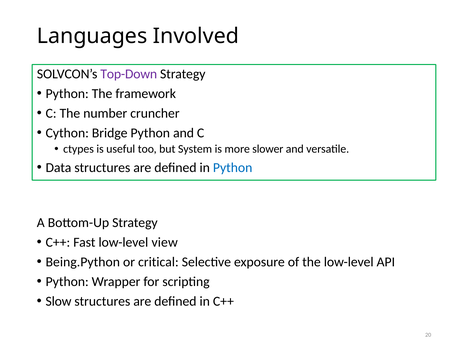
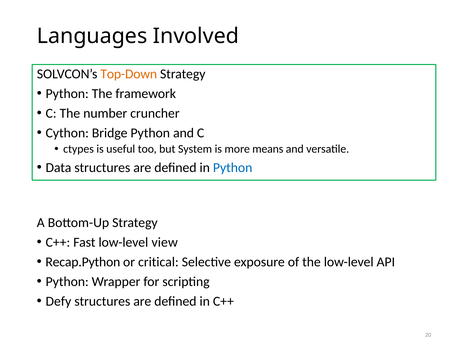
Top-Down colour: purple -> orange
slower: slower -> means
Being.Python: Being.Python -> Recap.Python
Slow: Slow -> Defy
